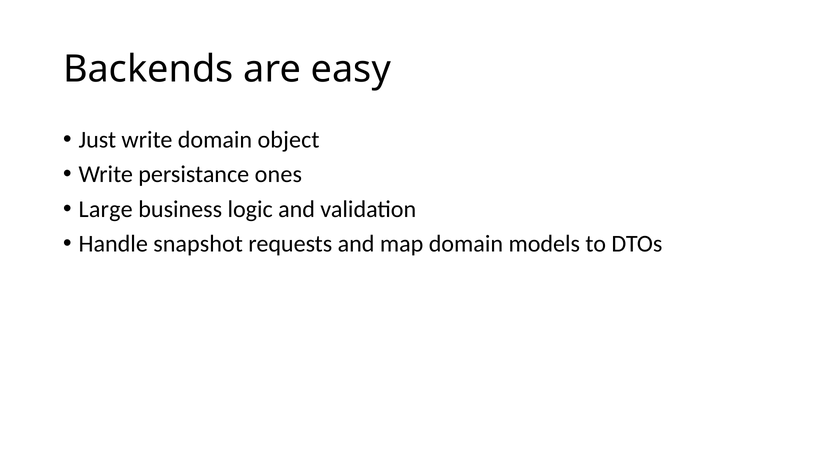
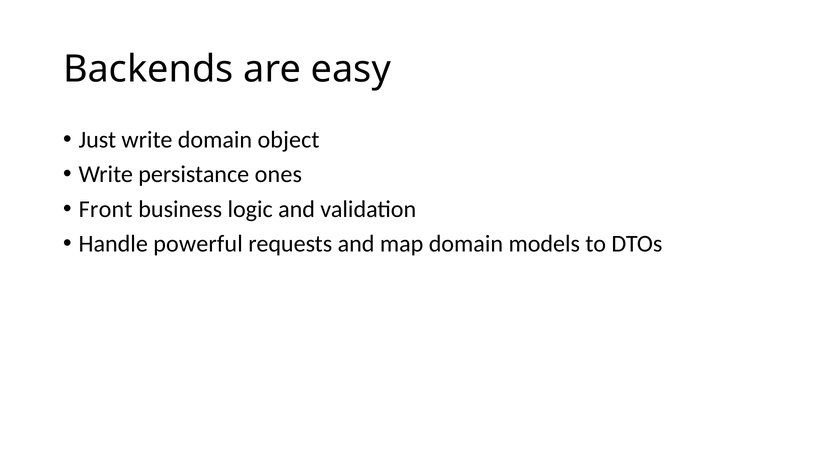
Large: Large -> Front
snapshot: snapshot -> powerful
